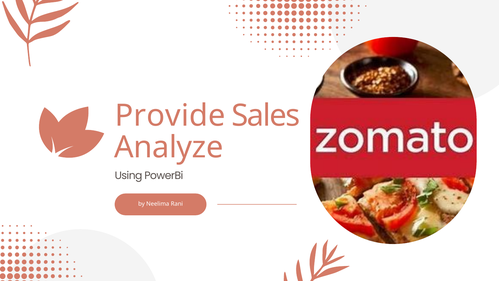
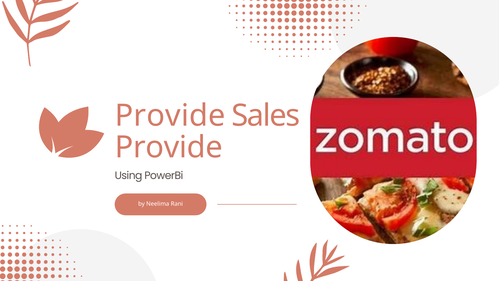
Analyze at (169, 147): Analyze -> Provide
